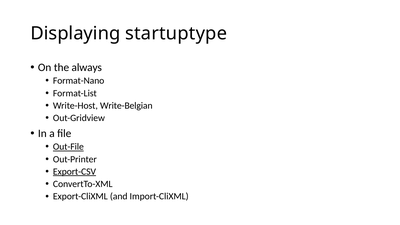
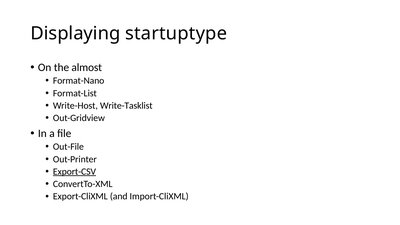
always: always -> almost
Write-Belgian: Write-Belgian -> Write-Tasklist
Out-File underline: present -> none
